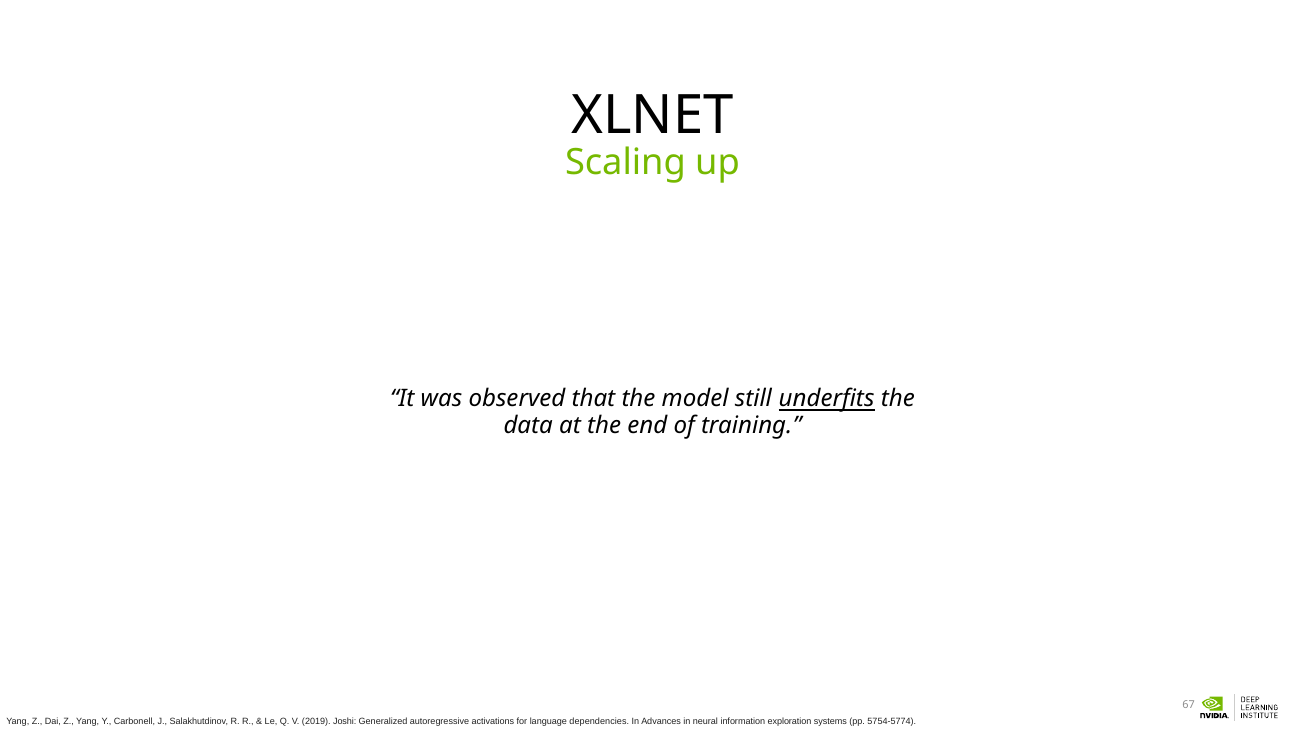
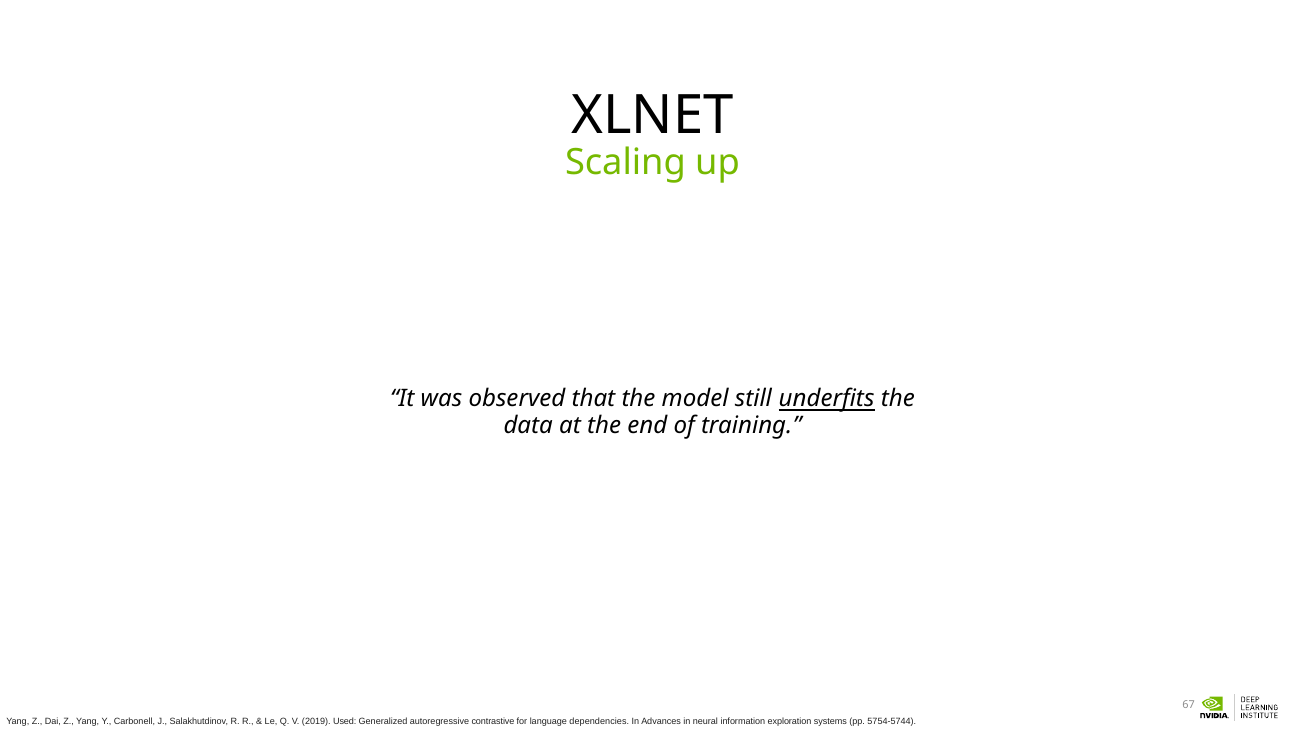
Joshi: Joshi -> Used
activations: activations -> contrastive
5754-5774: 5754-5774 -> 5754-5744
